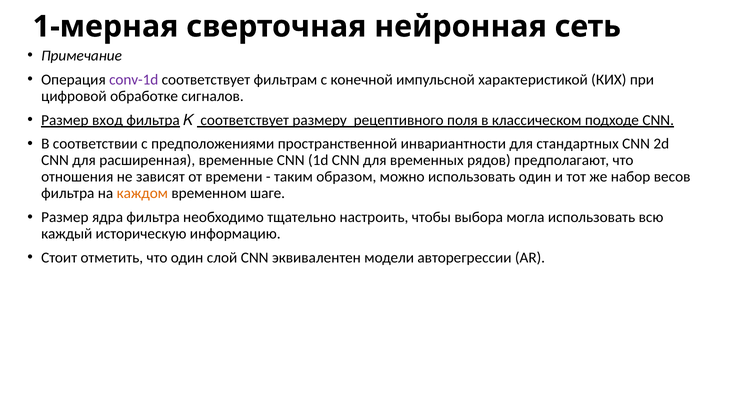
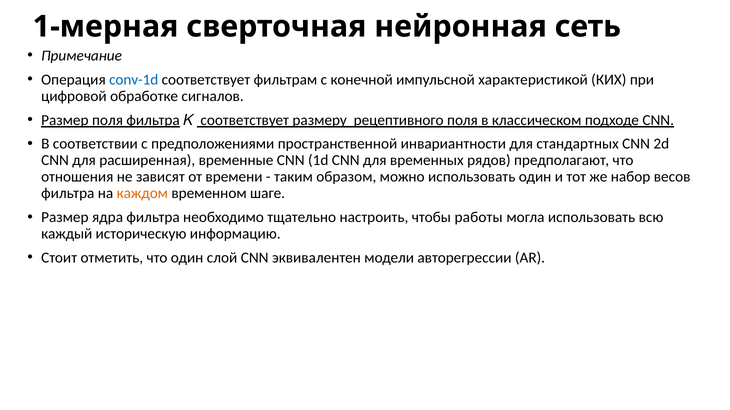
conv-1d colour: purple -> blue
Размер вход: вход -> поля
выбора: выбора -> работы
